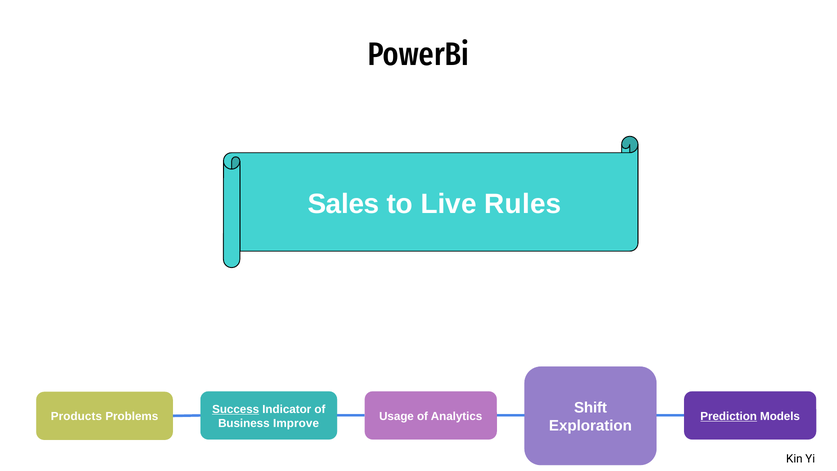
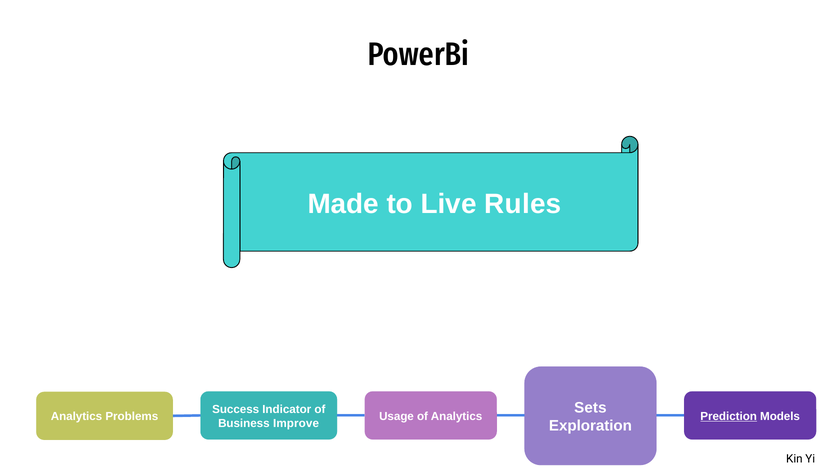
Sales: Sales -> Made
Shift: Shift -> Sets
Success underline: present -> none
Products at (76, 416): Products -> Analytics
